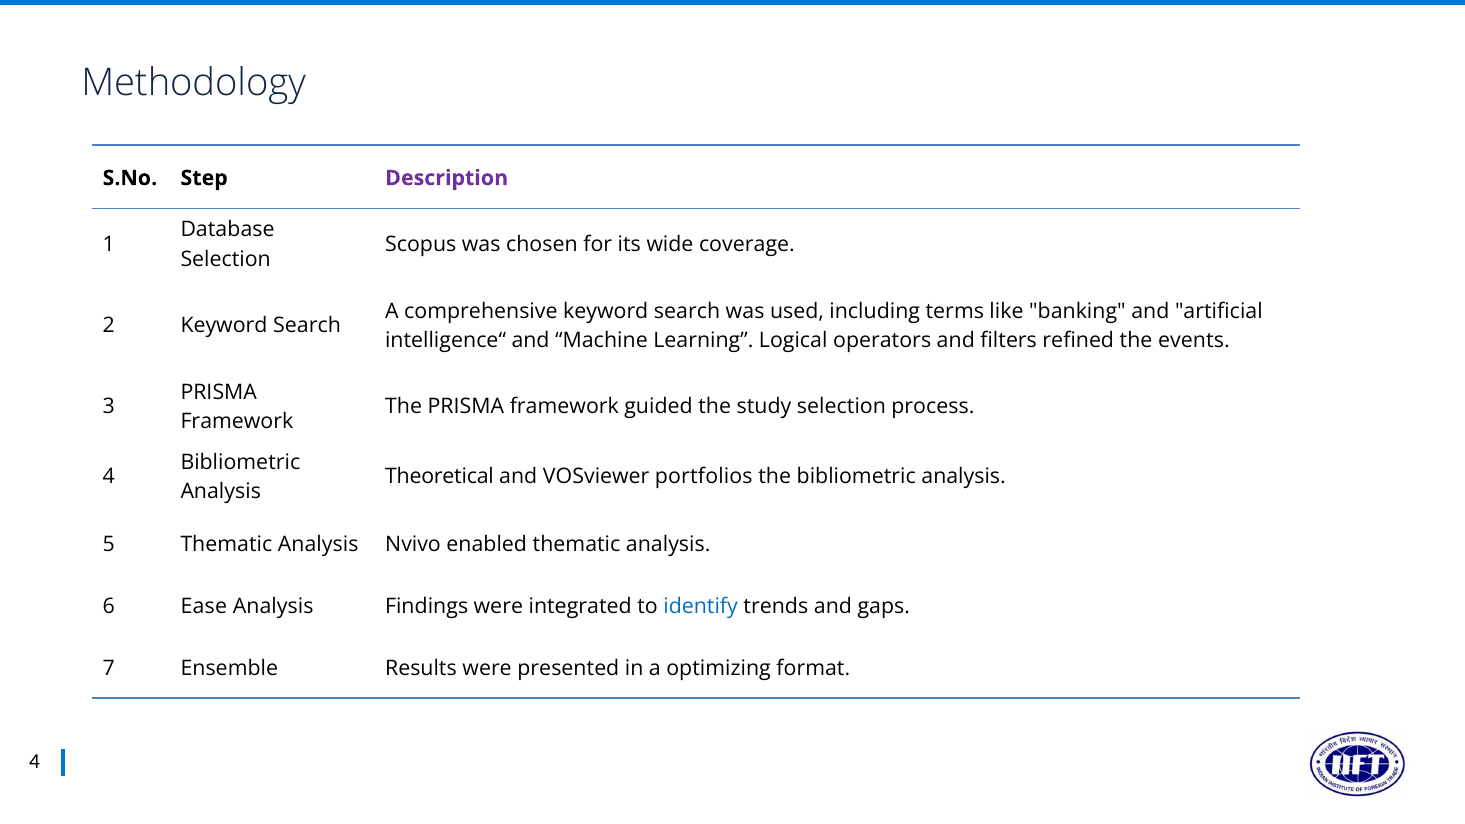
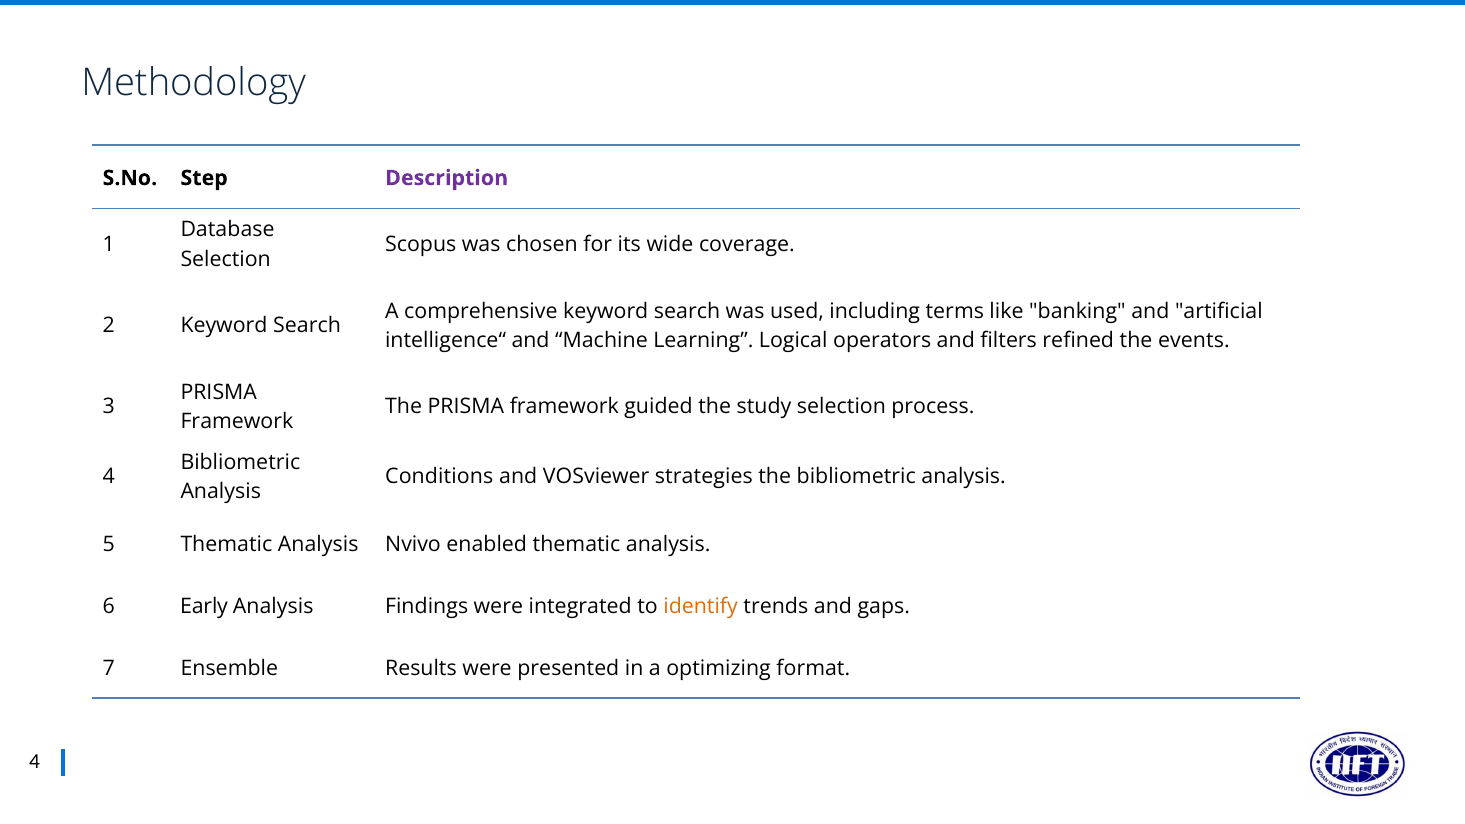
Theoretical: Theoretical -> Conditions
portfolios: portfolios -> strategies
Ease: Ease -> Early
identify colour: blue -> orange
